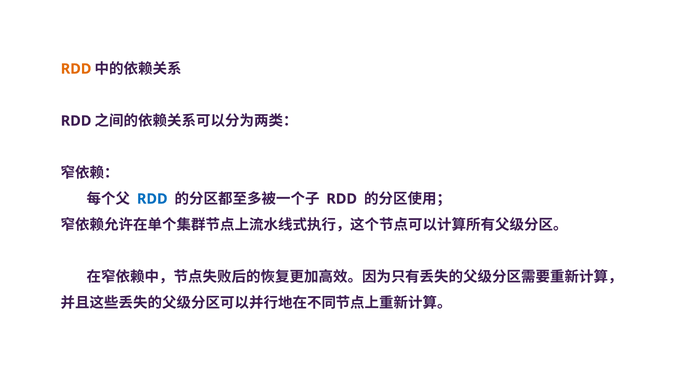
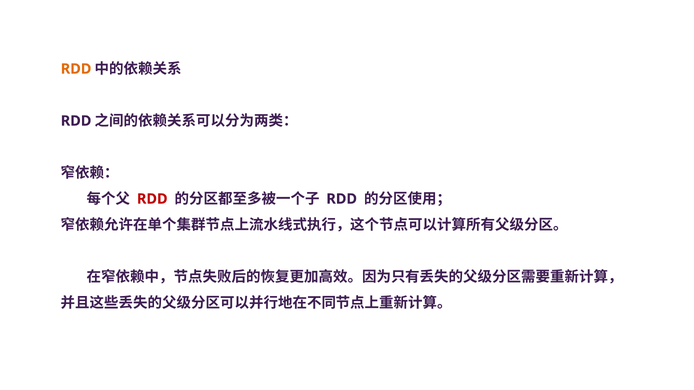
RDD at (152, 199) colour: blue -> red
